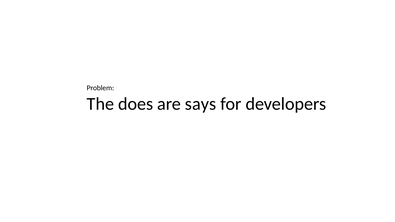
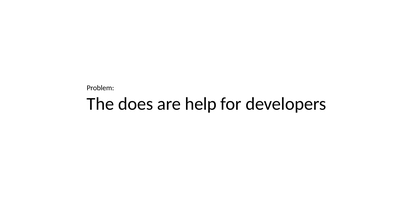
says: says -> help
